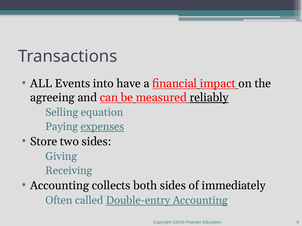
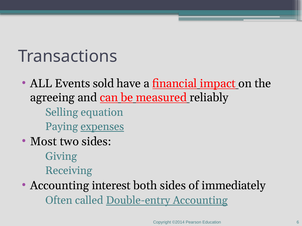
into: into -> sold
reliably underline: present -> none
Store: Store -> Most
collects: collects -> interest
